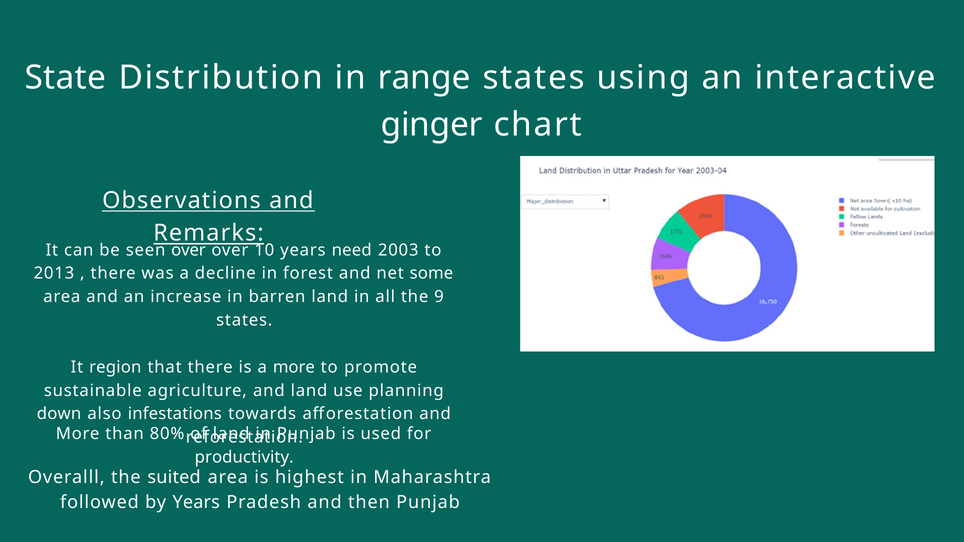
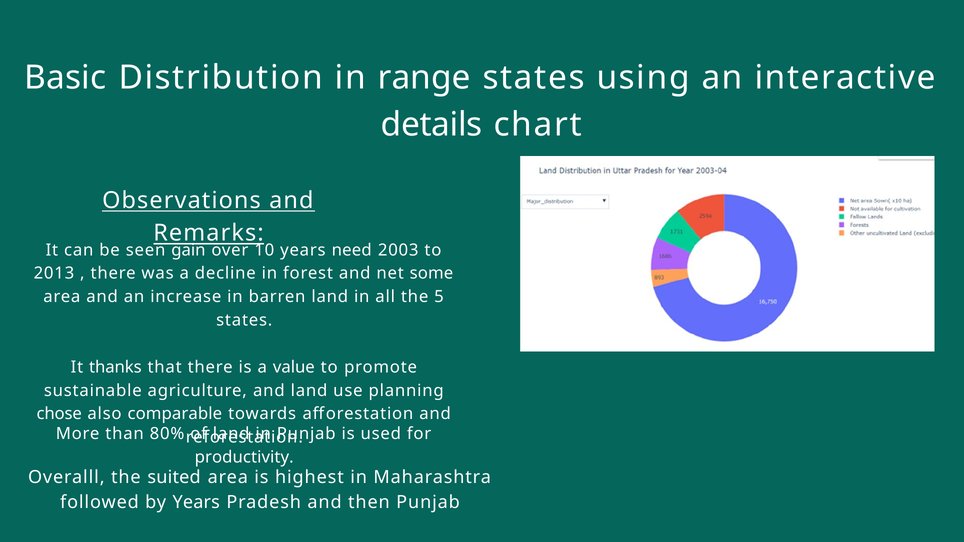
State: State -> Basic
ginger: ginger -> details
seen over: over -> gain
9: 9 -> 5
region: region -> thanks
a more: more -> value
down: down -> chose
infestations: infestations -> comparable
